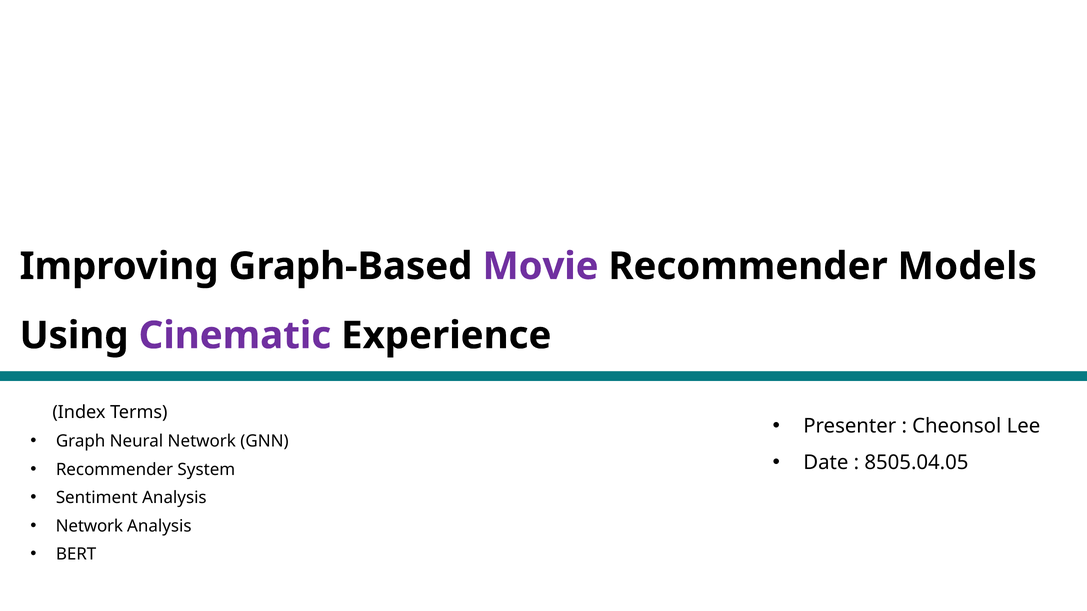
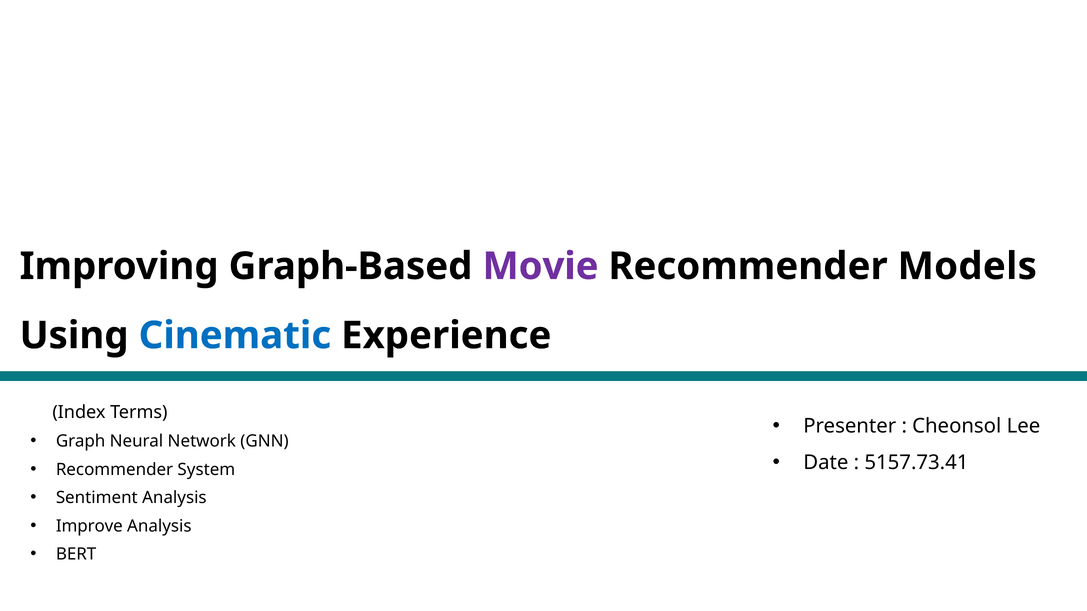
Cinematic colour: purple -> blue
8505.04.05: 8505.04.05 -> 5157.73.41
Network at (89, 526): Network -> Improve
